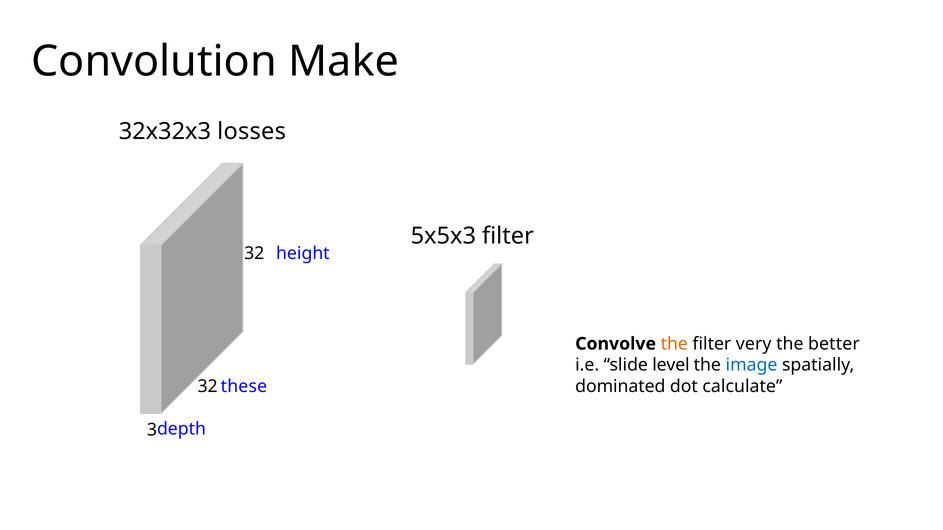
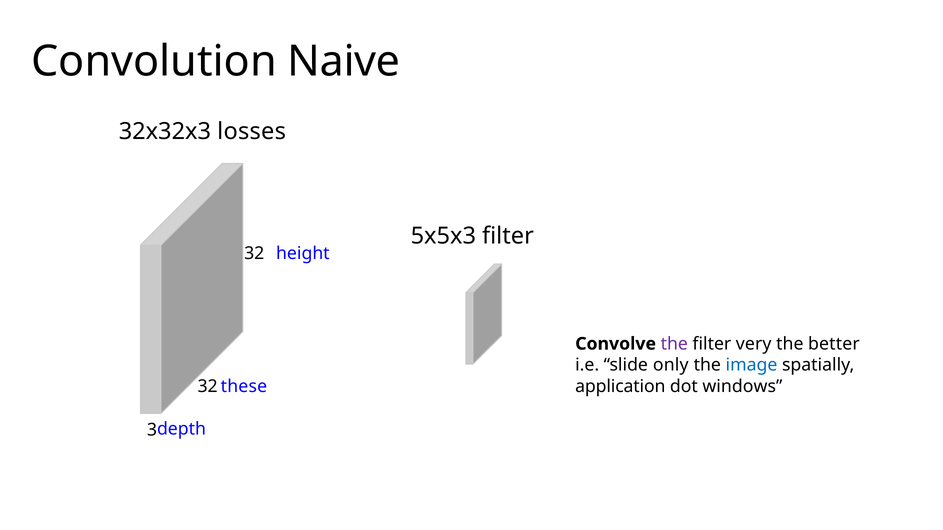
Make: Make -> Naive
the at (674, 344) colour: orange -> purple
level: level -> only
dominated: dominated -> application
calculate: calculate -> windows
